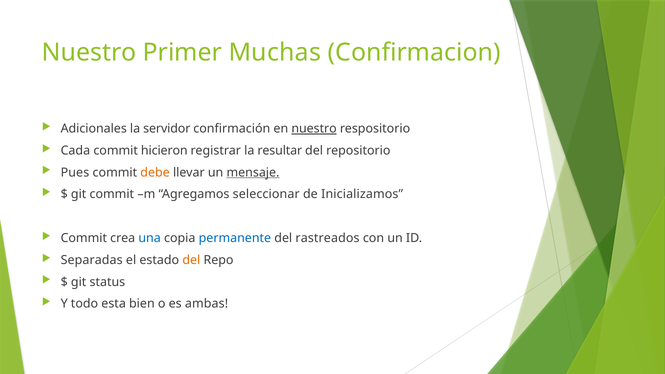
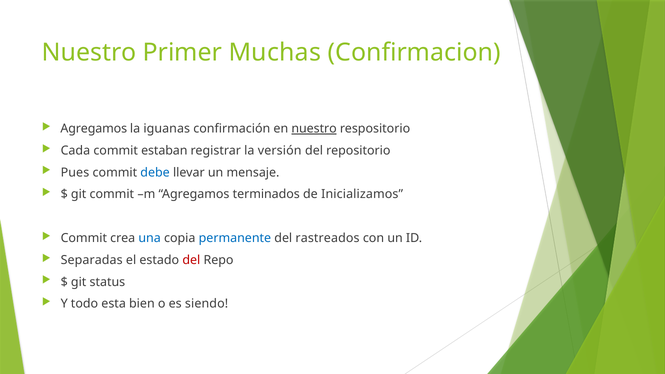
Adicionales at (94, 129): Adicionales -> Agregamos
servidor: servidor -> iguanas
hicieron: hicieron -> estaban
resultar: resultar -> versión
debe colour: orange -> blue
mensaje underline: present -> none
seleccionar: seleccionar -> terminados
del at (191, 260) colour: orange -> red
ambas: ambas -> siendo
